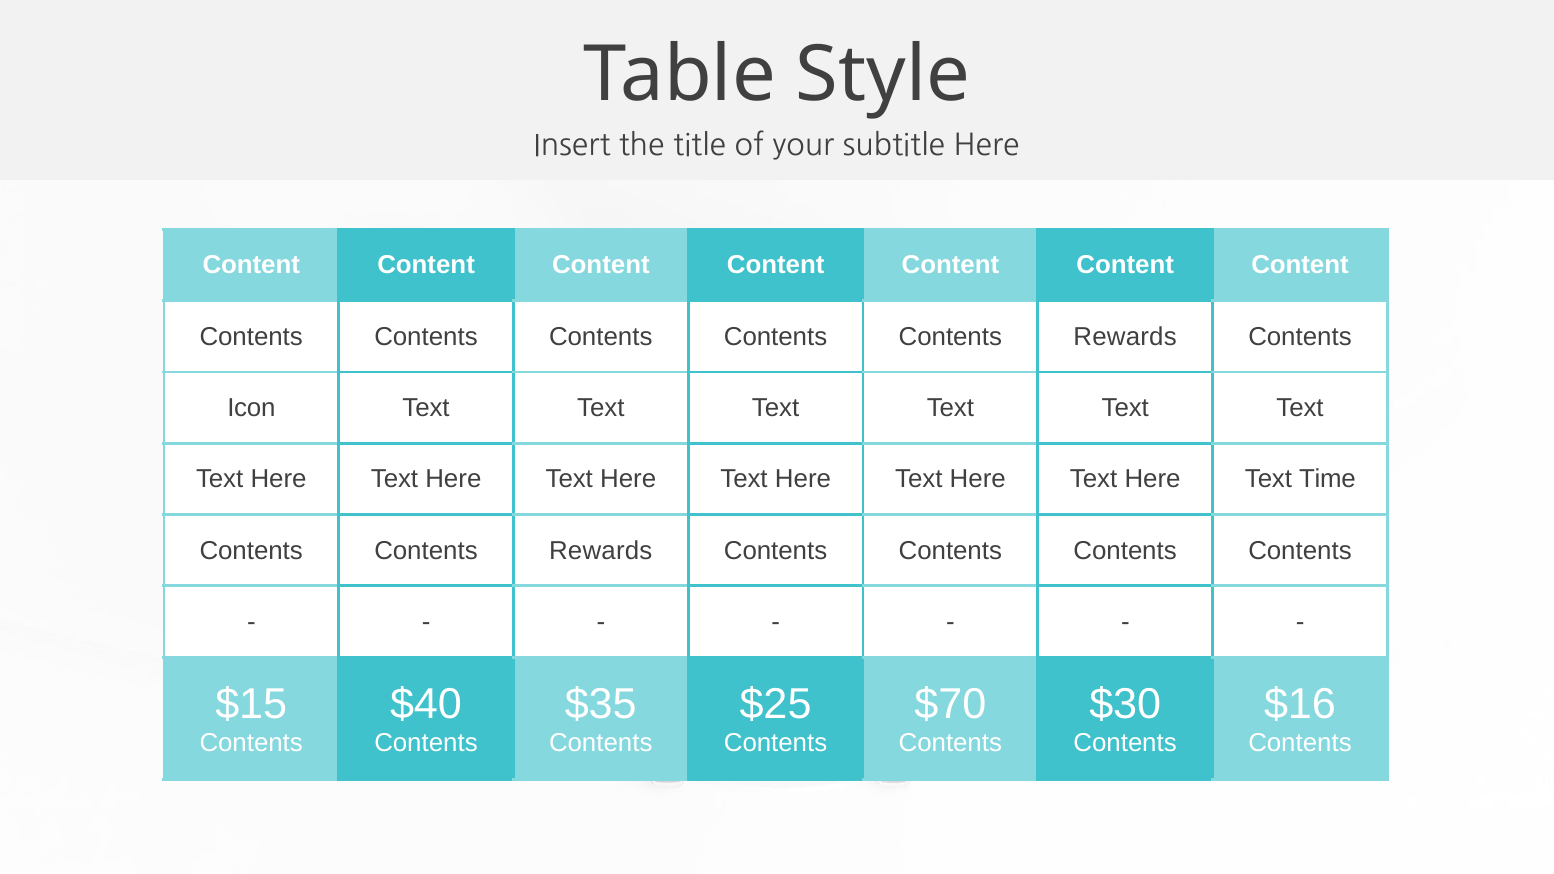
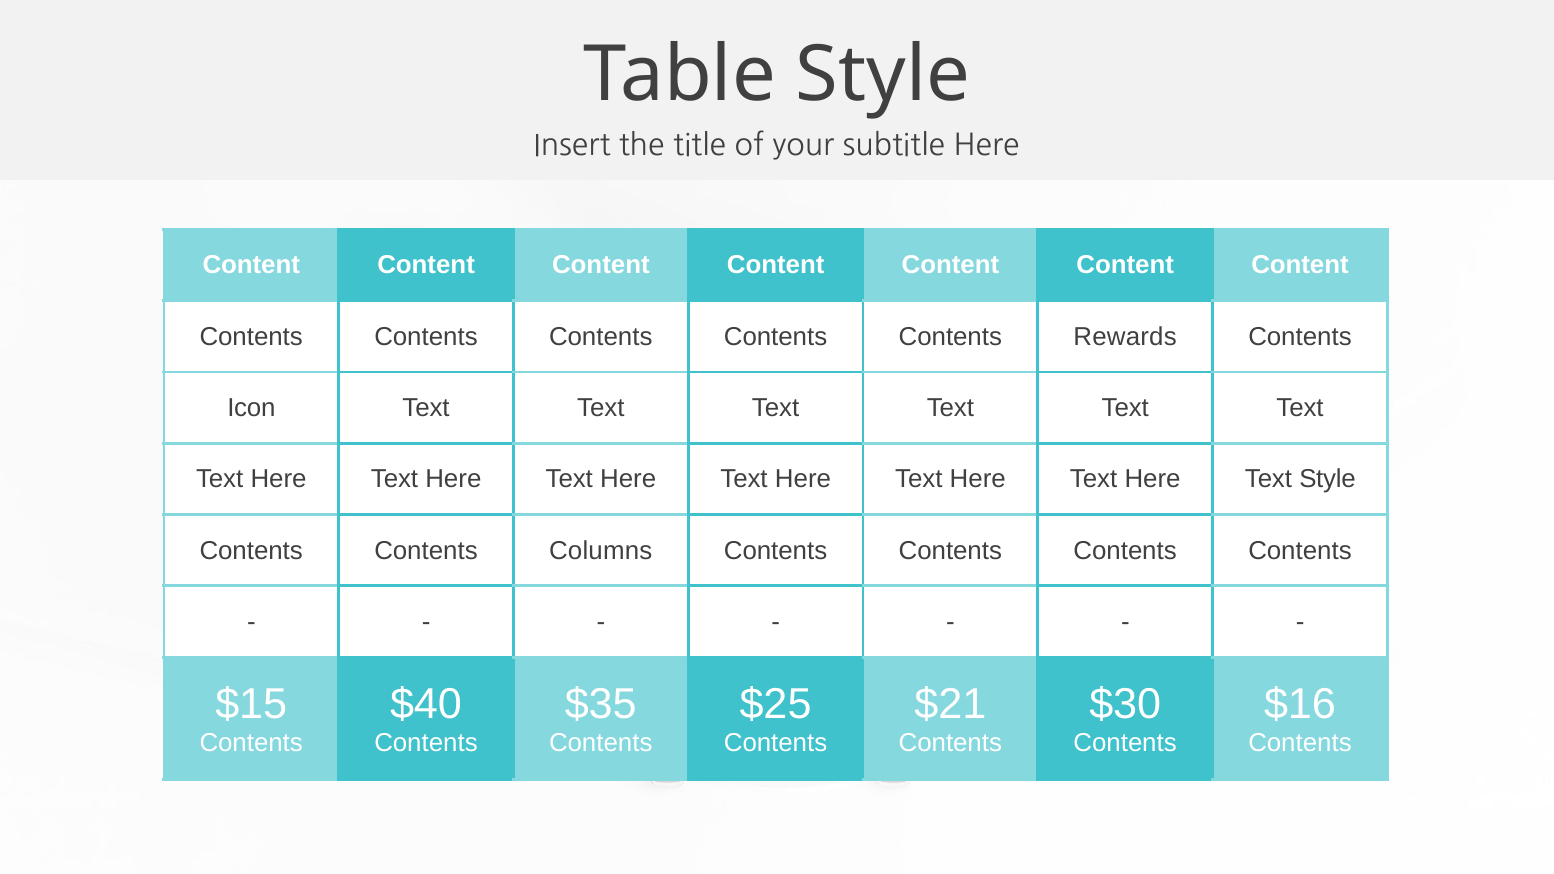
Text Time: Time -> Style
Rewards at (601, 551): Rewards -> Columns
$70: $70 -> $21
